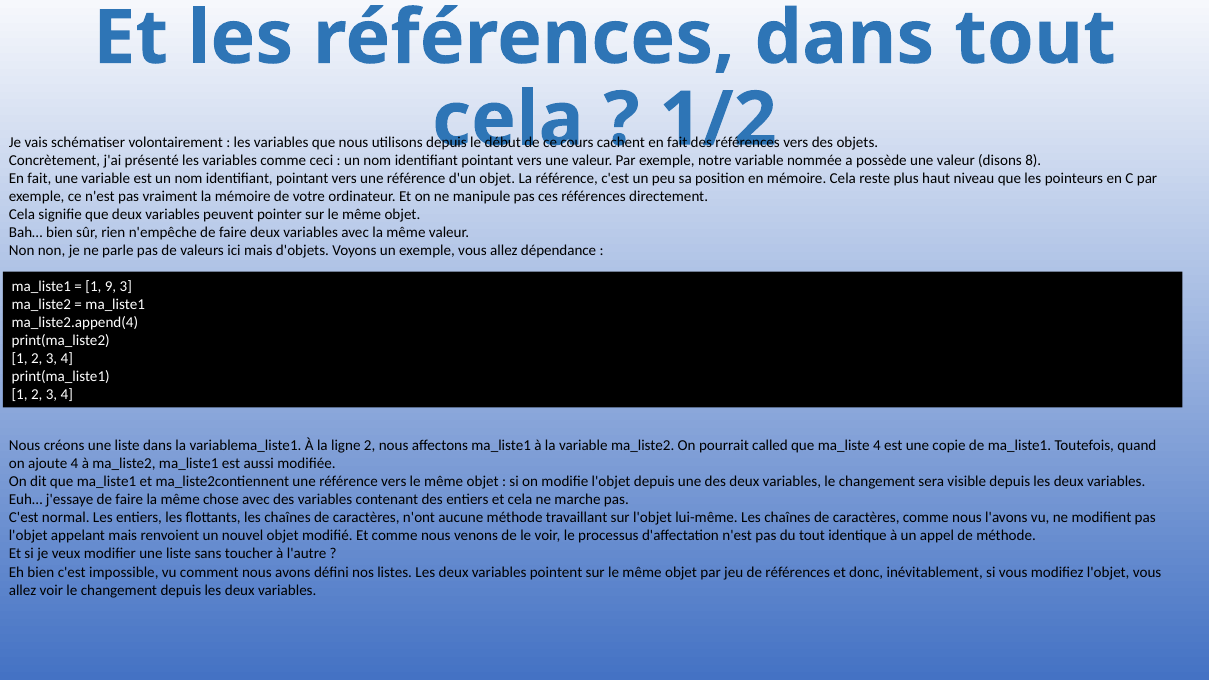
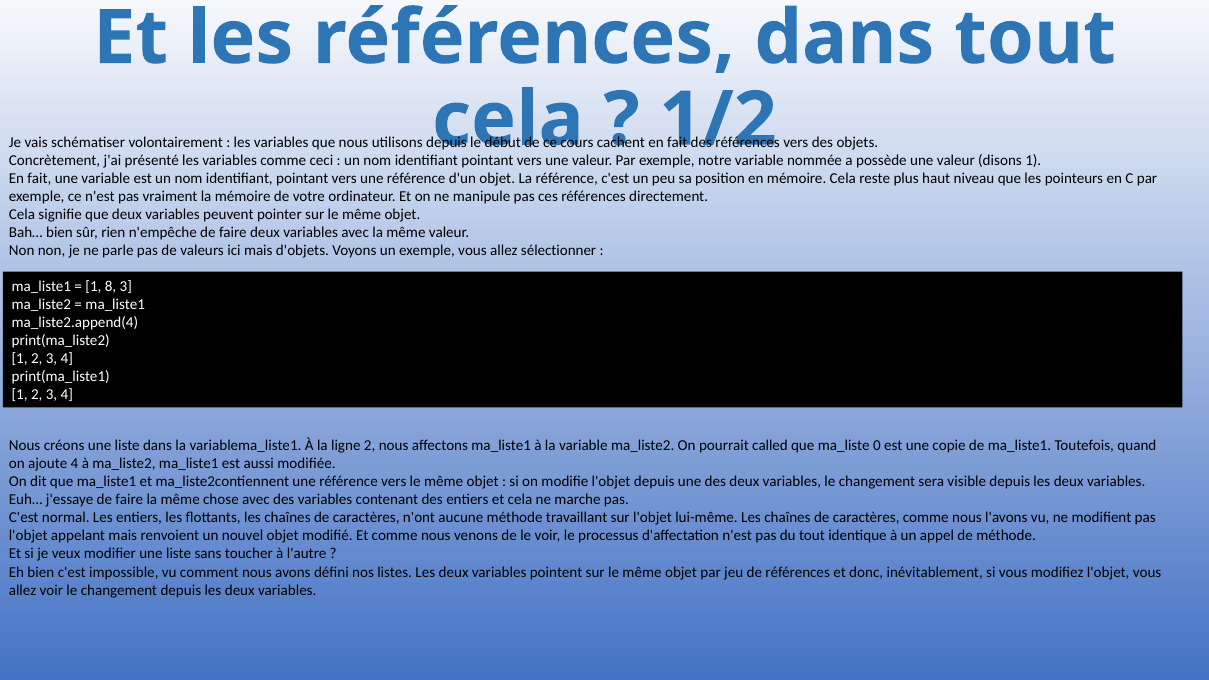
disons 8: 8 -> 1
dépendance: dépendance -> sélectionner
9: 9 -> 8
ma_liste 4: 4 -> 0
